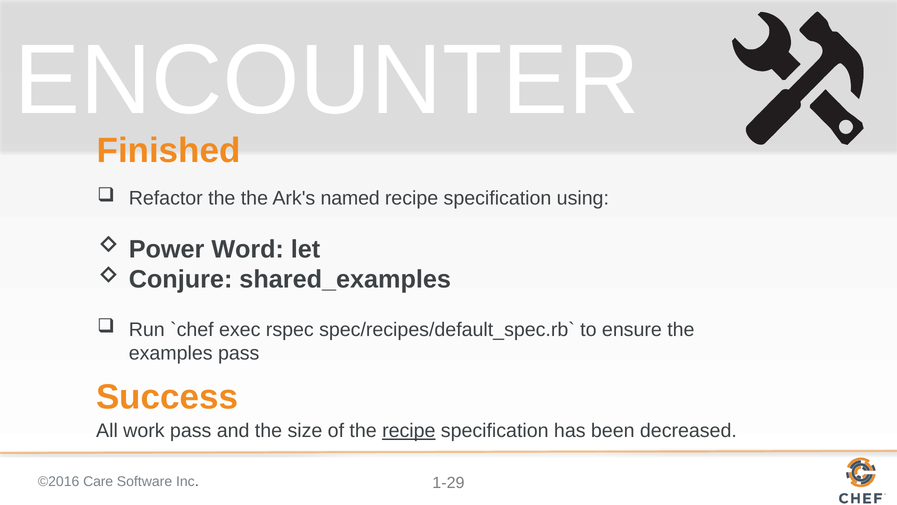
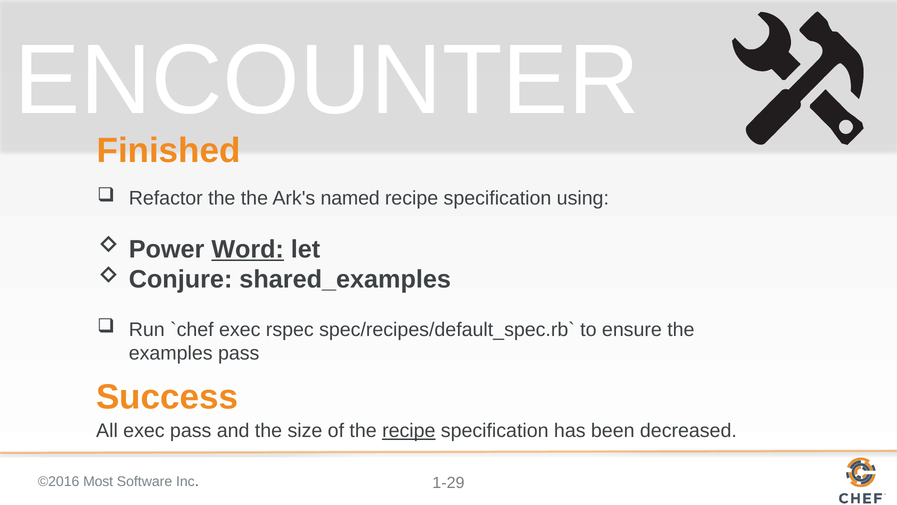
Word underline: none -> present
All work: work -> exec
Care: Care -> Most
